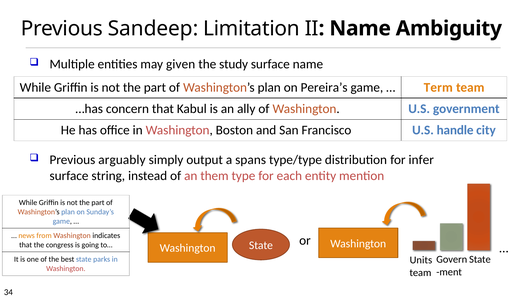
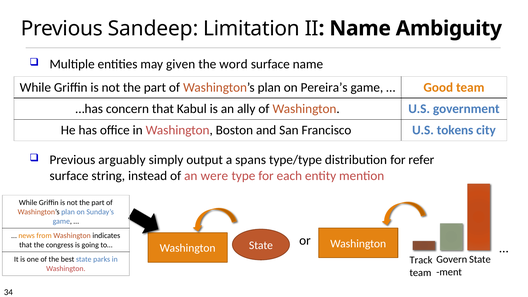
study: study -> word
Term: Term -> Good
handle: handle -> tokens
infer: infer -> refer
them: them -> were
Units: Units -> Track
